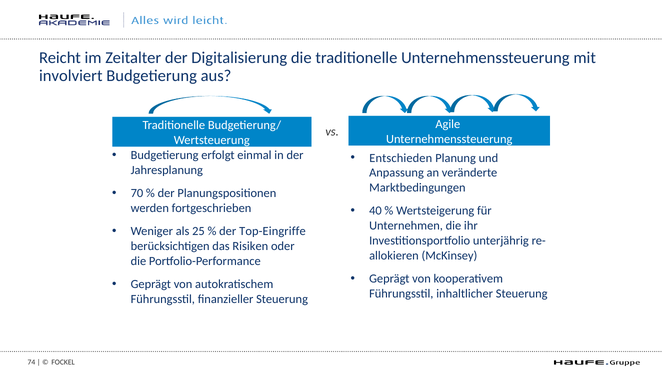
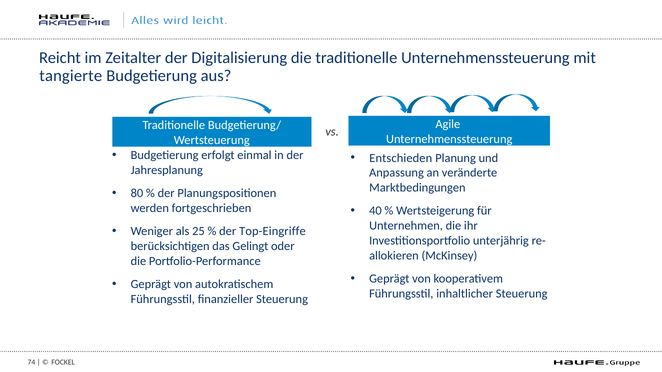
involviert: involviert -> tangierte
70: 70 -> 80
Risiken: Risiken -> Gelingt
